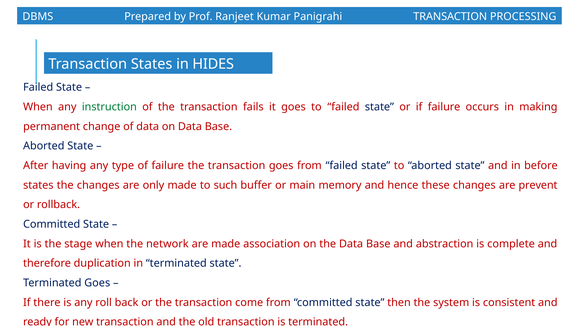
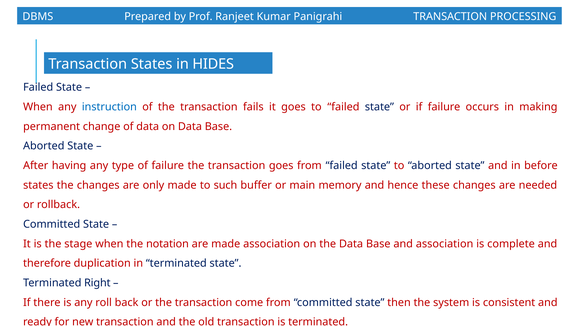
instruction colour: green -> blue
prevent: prevent -> needed
network: network -> notation
and abstraction: abstraction -> association
Terminated Goes: Goes -> Right
